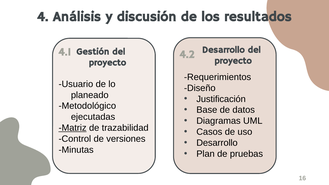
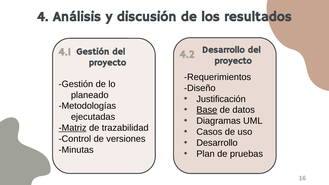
Usuario at (76, 84): Usuario -> Gestión
Metodológico: Metodológico -> Metodologías
Base underline: none -> present
